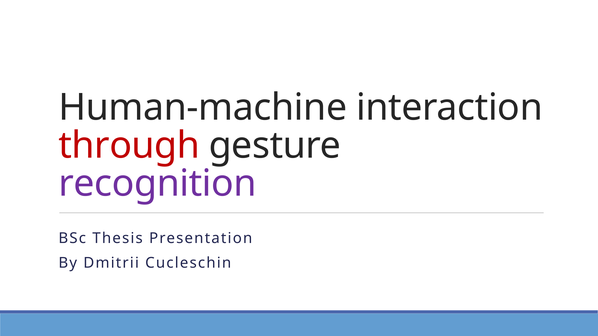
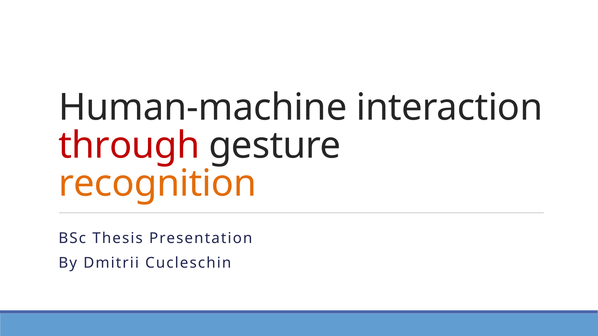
recognition colour: purple -> orange
